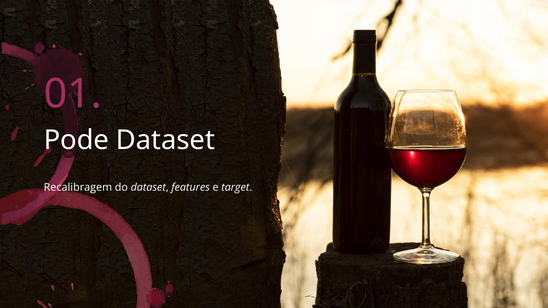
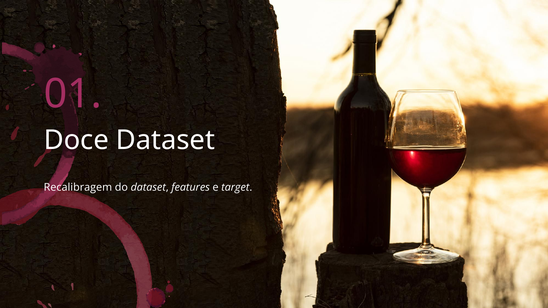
Pode: Pode -> Doce
